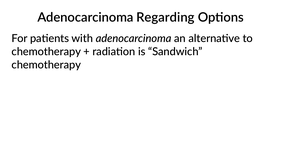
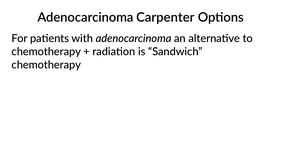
Regarding: Regarding -> Carpenter
